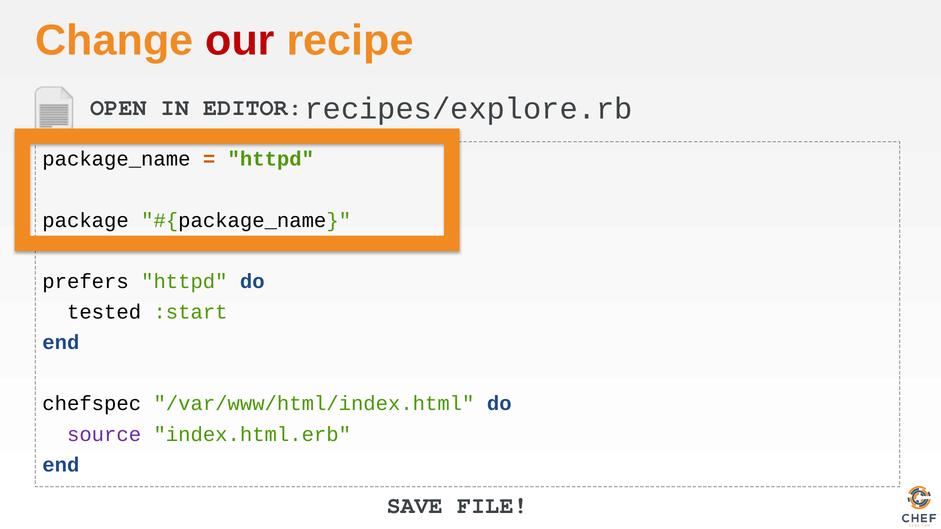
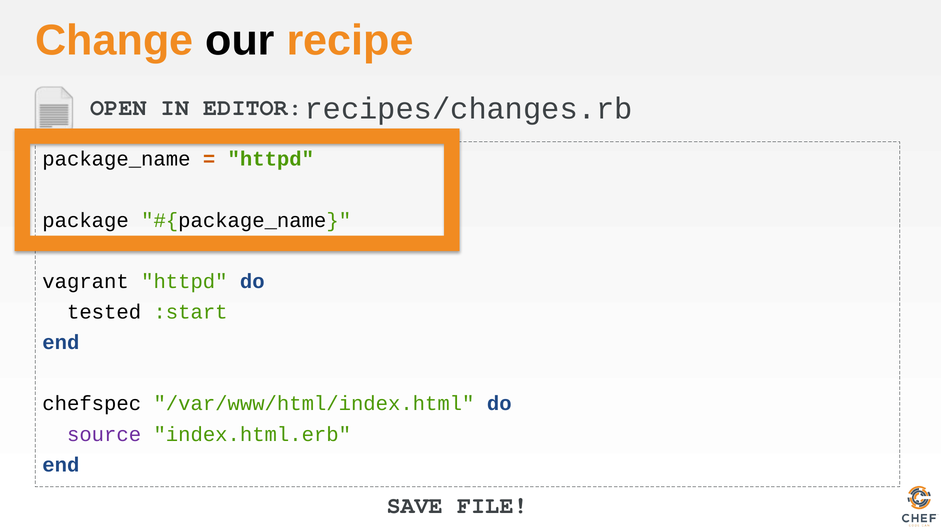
our colour: red -> black
recipes/explore.rb: recipes/explore.rb -> recipes/changes.rb
prefers: prefers -> vagrant
